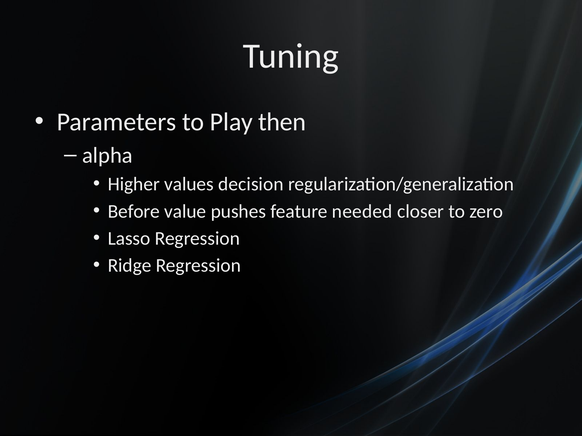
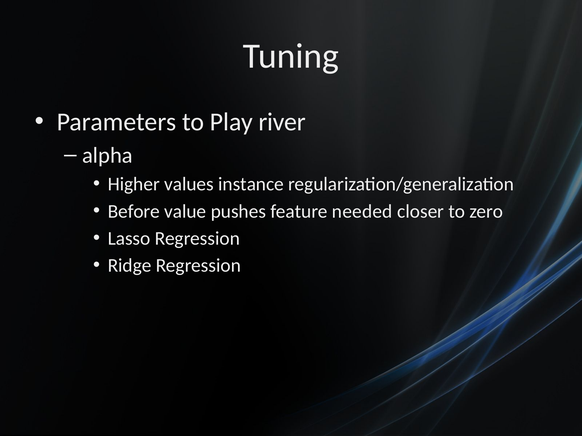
then: then -> river
decision: decision -> instance
